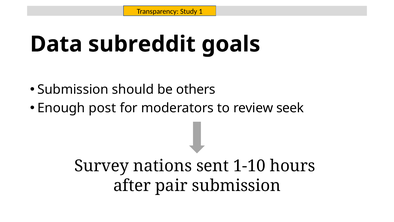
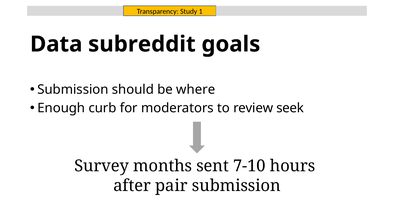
others: others -> where
post: post -> curb
nations: nations -> months
1-10: 1-10 -> 7-10
